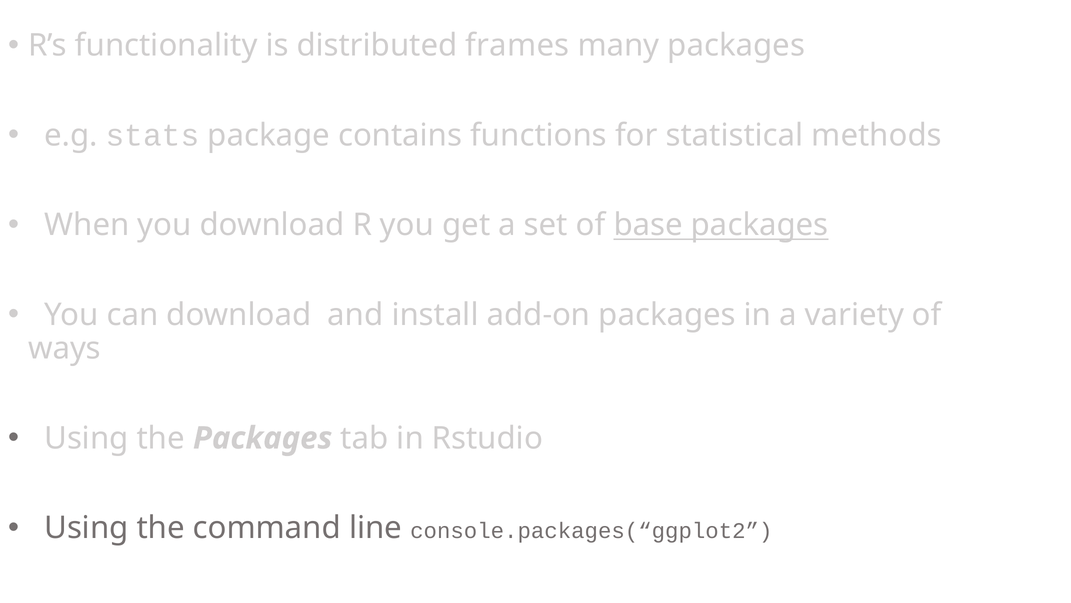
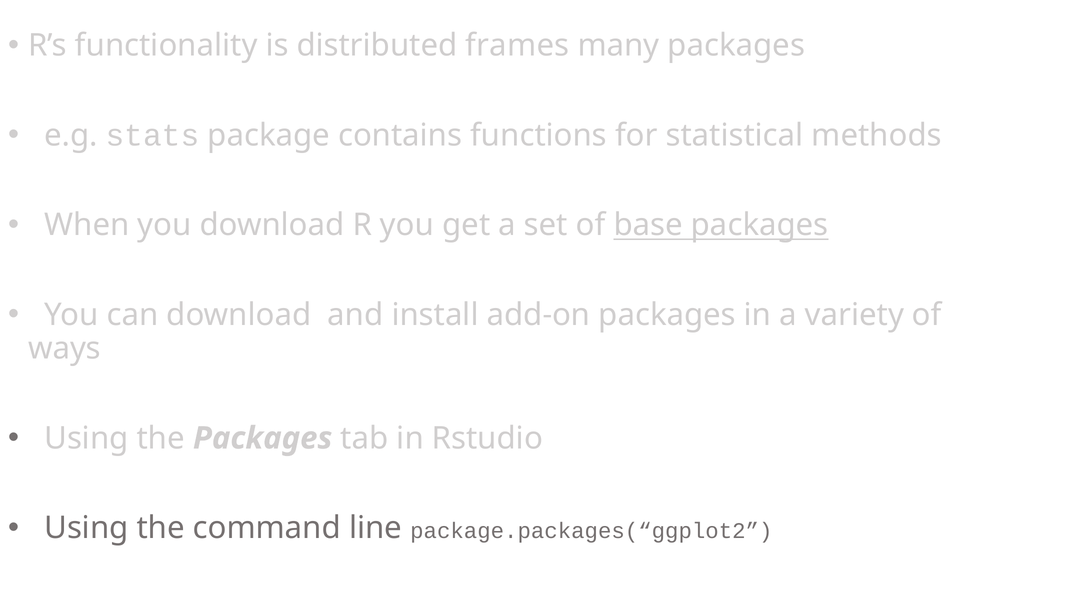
console.packages(“ggplot2: console.packages(“ggplot2 -> package.packages(“ggplot2
